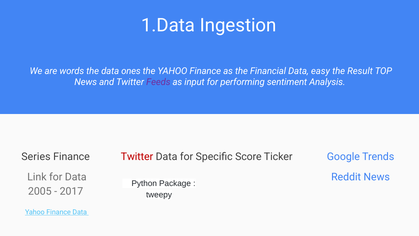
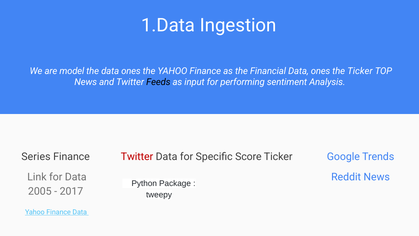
words: words -> model
Financial Data easy: easy -> ones
the Result: Result -> Ticker
Feeds colour: purple -> black
